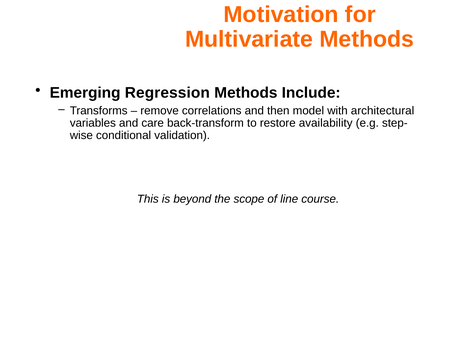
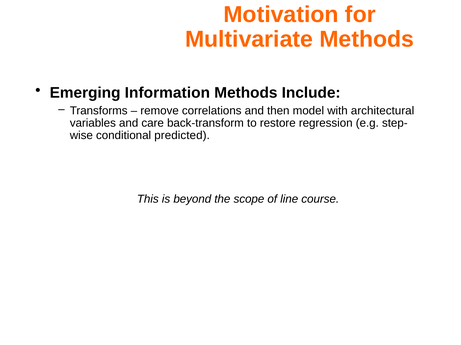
Regression: Regression -> Information
availability: availability -> regression
validation: validation -> predicted
